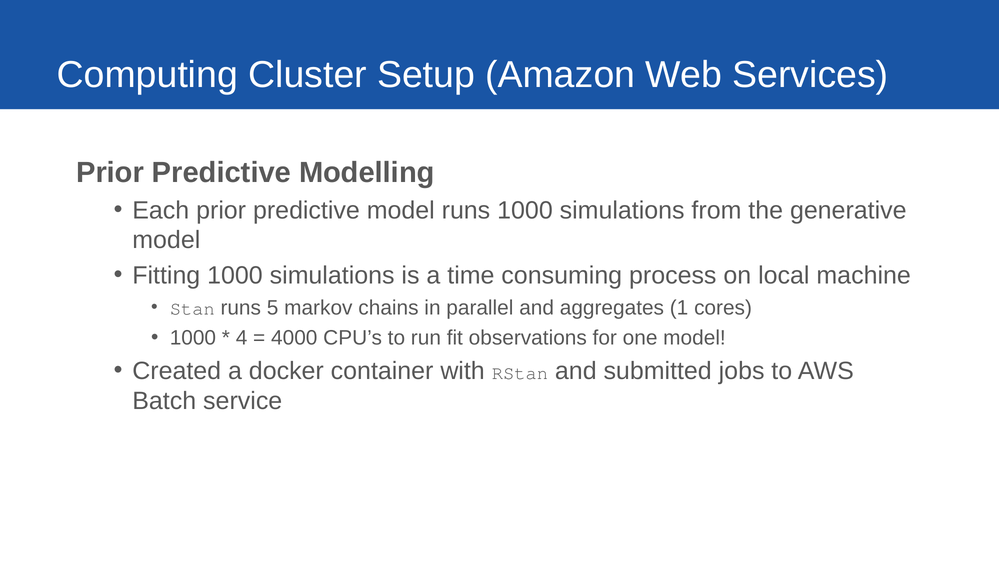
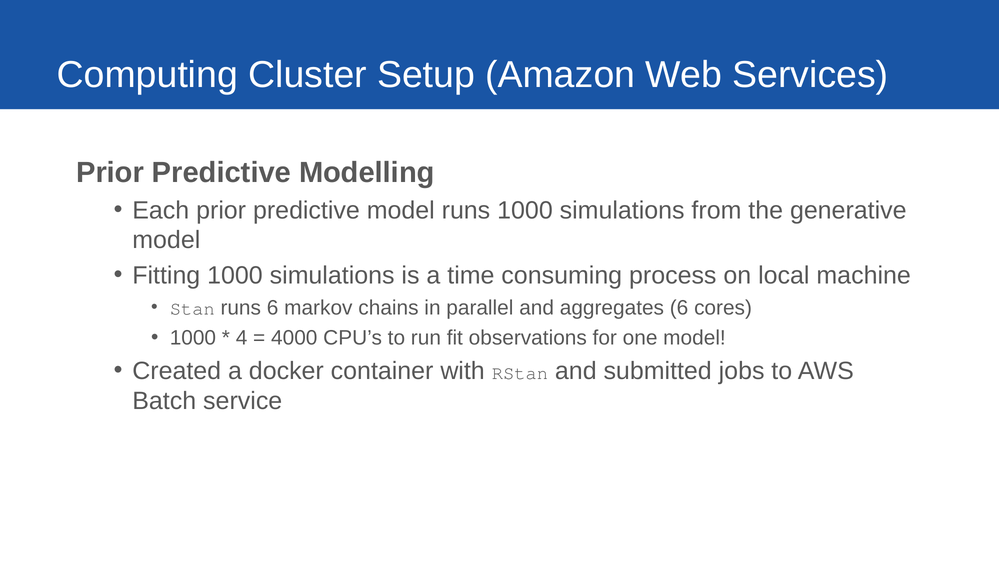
runs 5: 5 -> 6
aggregates 1: 1 -> 6
